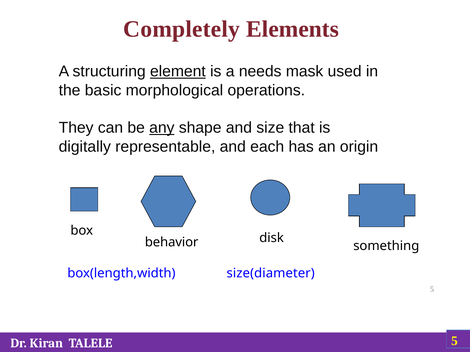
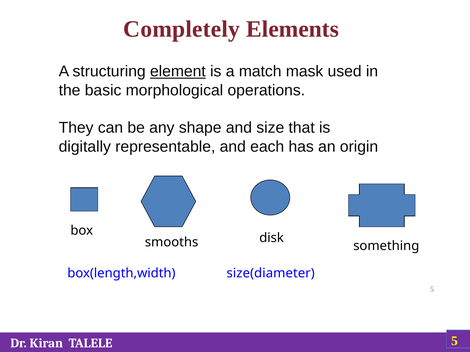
needs: needs -> match
any underline: present -> none
behavior: behavior -> smooths
